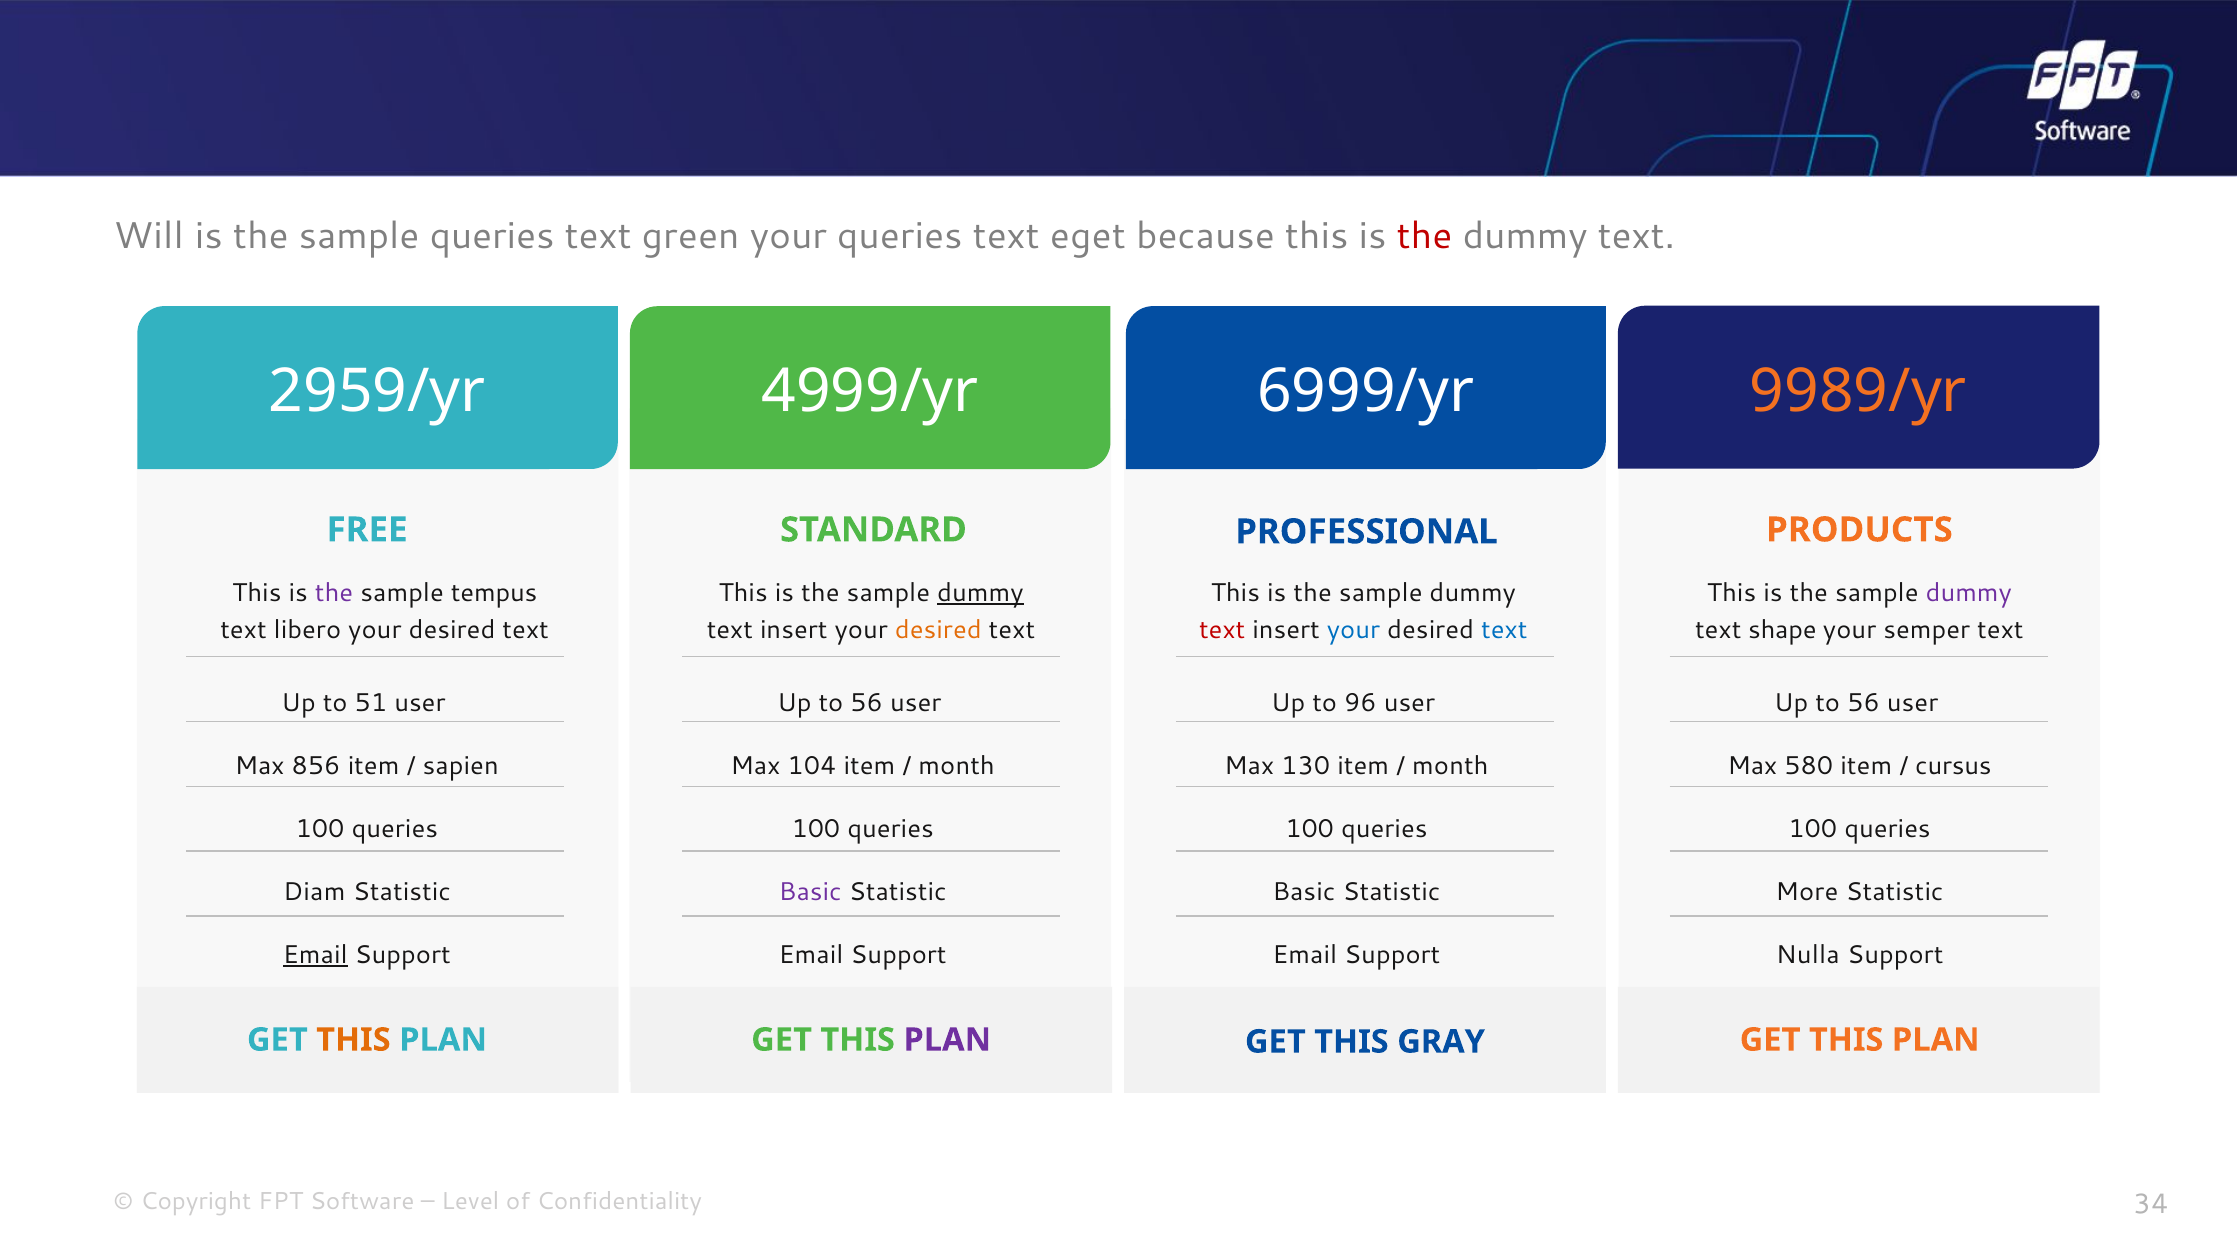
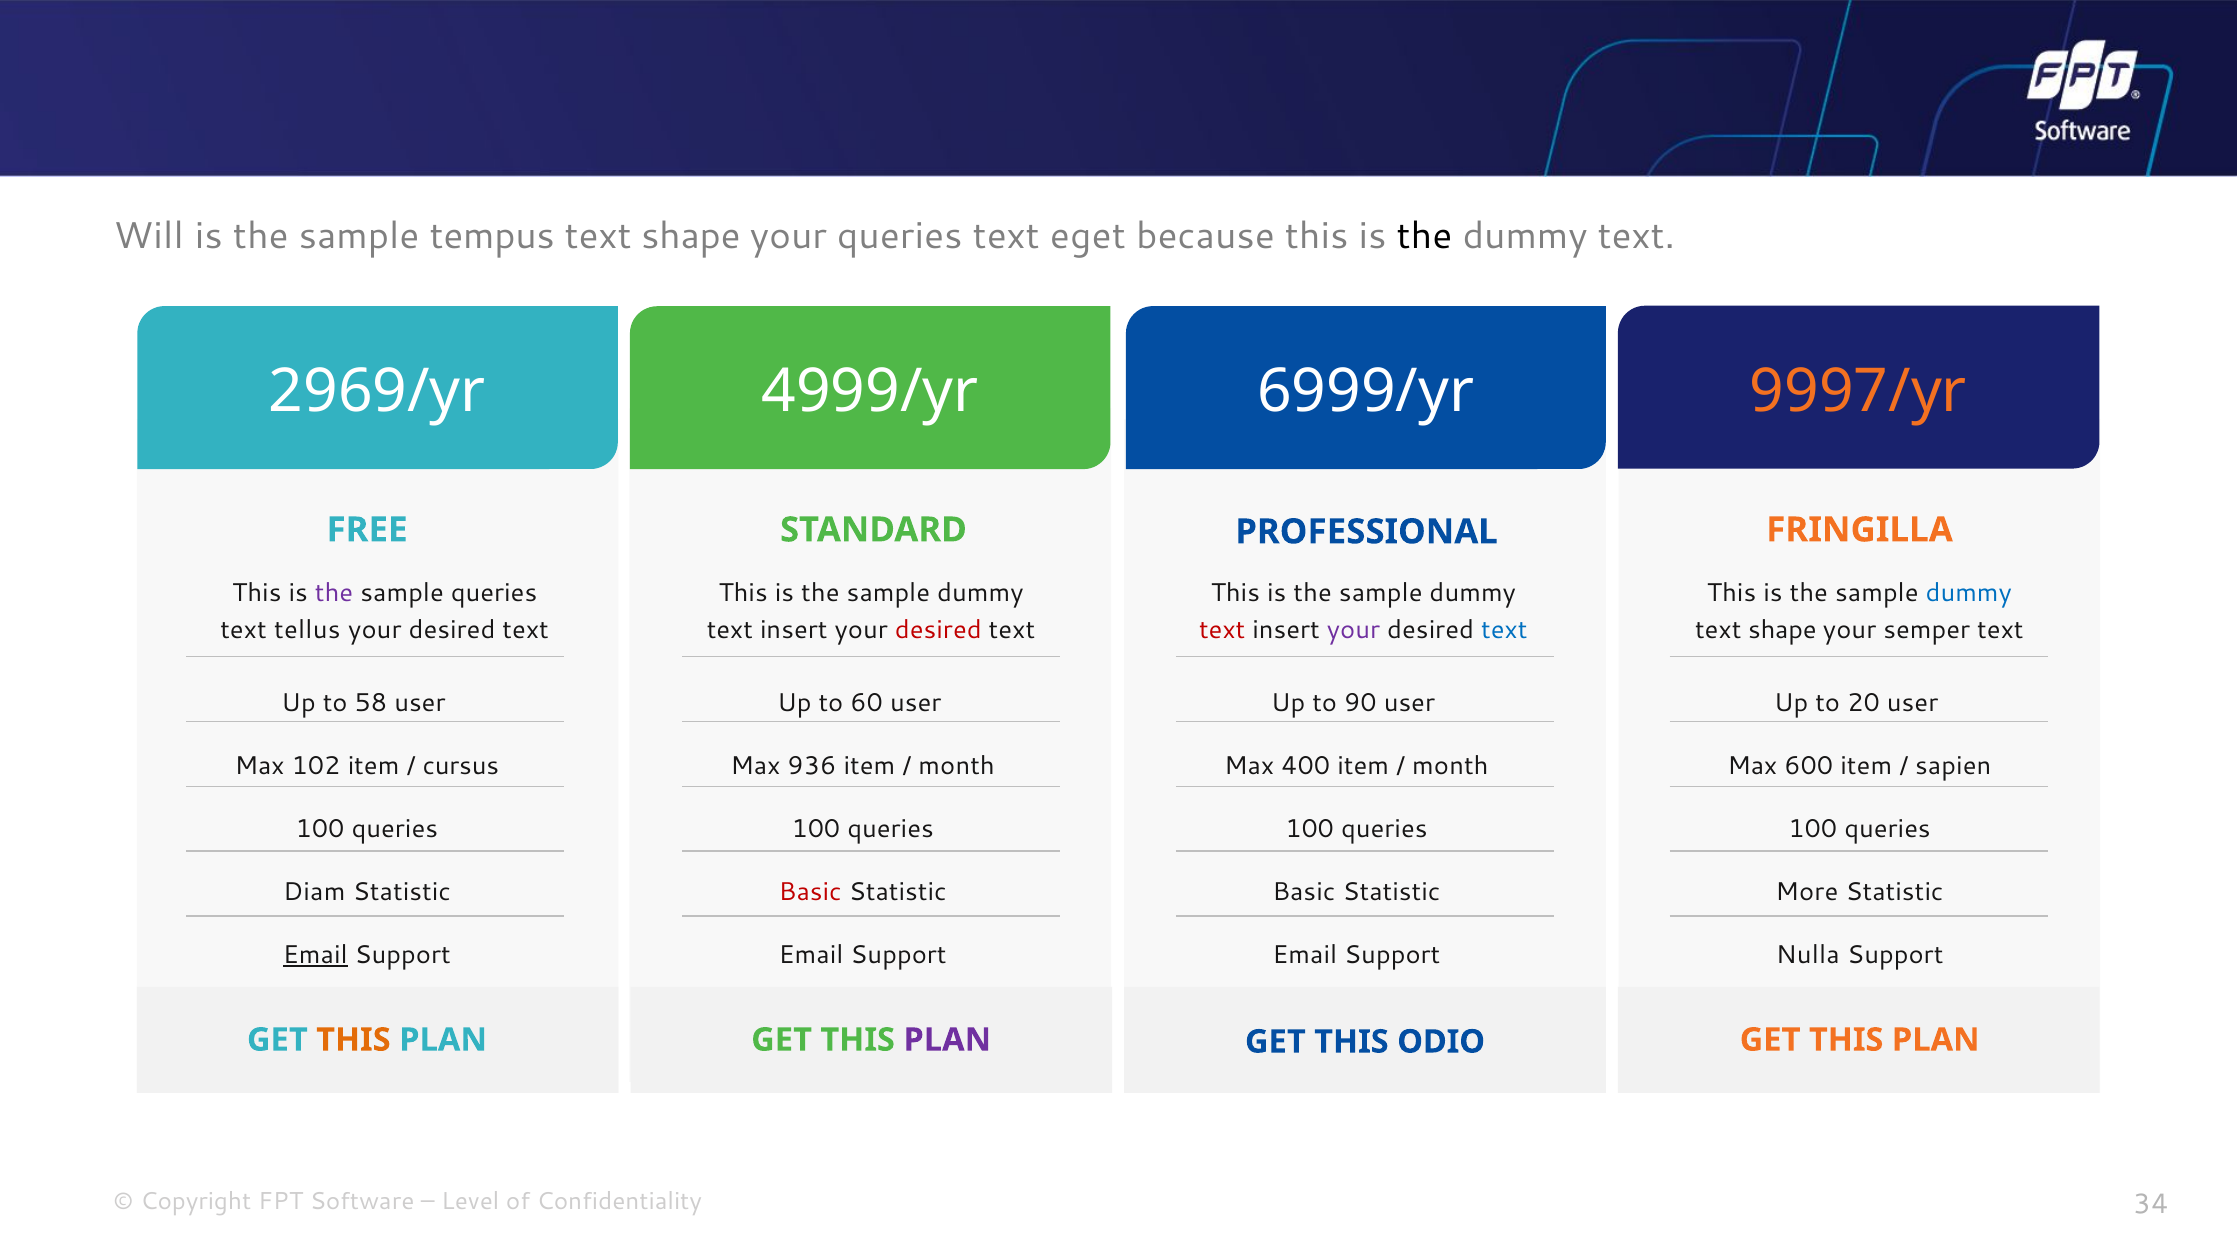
sample queries: queries -> tempus
green at (691, 236): green -> shape
the at (1425, 236) colour: red -> black
2959/yr: 2959/yr -> 2969/yr
9989/yr: 9989/yr -> 9997/yr
PRODUCTS: PRODUCTS -> FRINGILLA
sample tempus: tempus -> queries
dummy at (980, 593) underline: present -> none
dummy at (1969, 593) colour: purple -> blue
libero: libero -> tellus
desired at (938, 630) colour: orange -> red
your at (1354, 630) colour: blue -> purple
51: 51 -> 58
56 at (867, 704): 56 -> 60
96: 96 -> 90
56 at (1864, 704): 56 -> 20
856: 856 -> 102
sapien: sapien -> cursus
104: 104 -> 936
130: 130 -> 400
580: 580 -> 600
cursus: cursus -> sapien
Basic at (810, 892) colour: purple -> red
GRAY: GRAY -> ODIO
